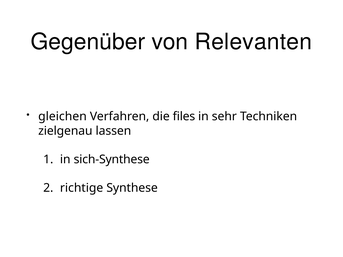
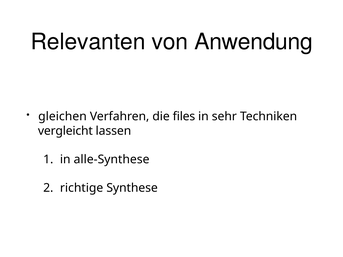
Gegenüber: Gegenüber -> Relevanten
Relevanten: Relevanten -> Anwendung
zielgenau: zielgenau -> vergleicht
sich-Synthese: sich-Synthese -> alle-Synthese
